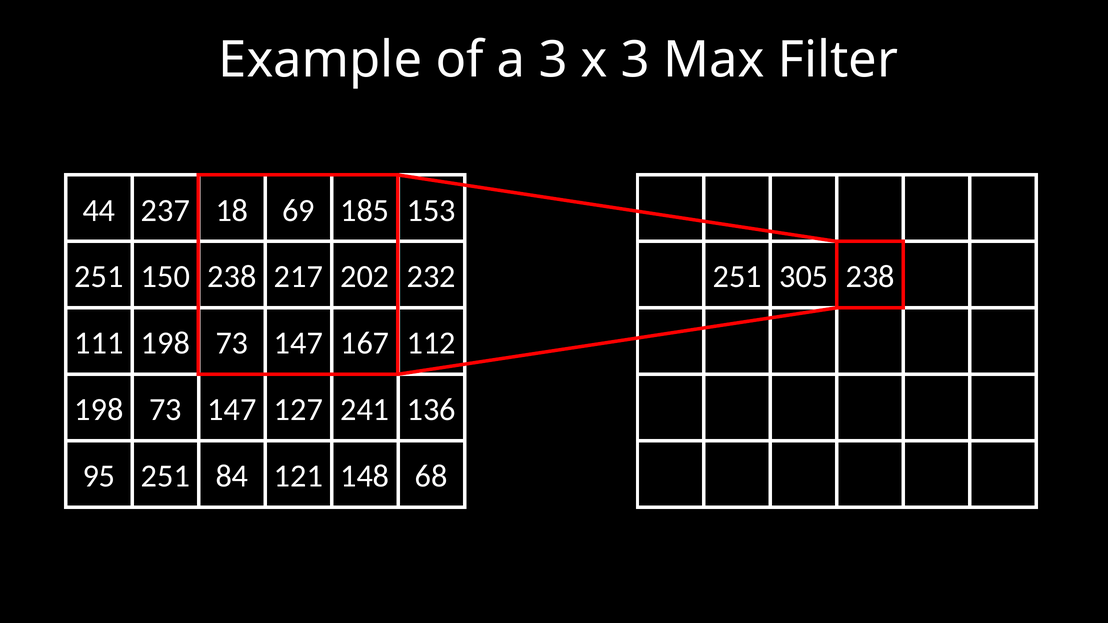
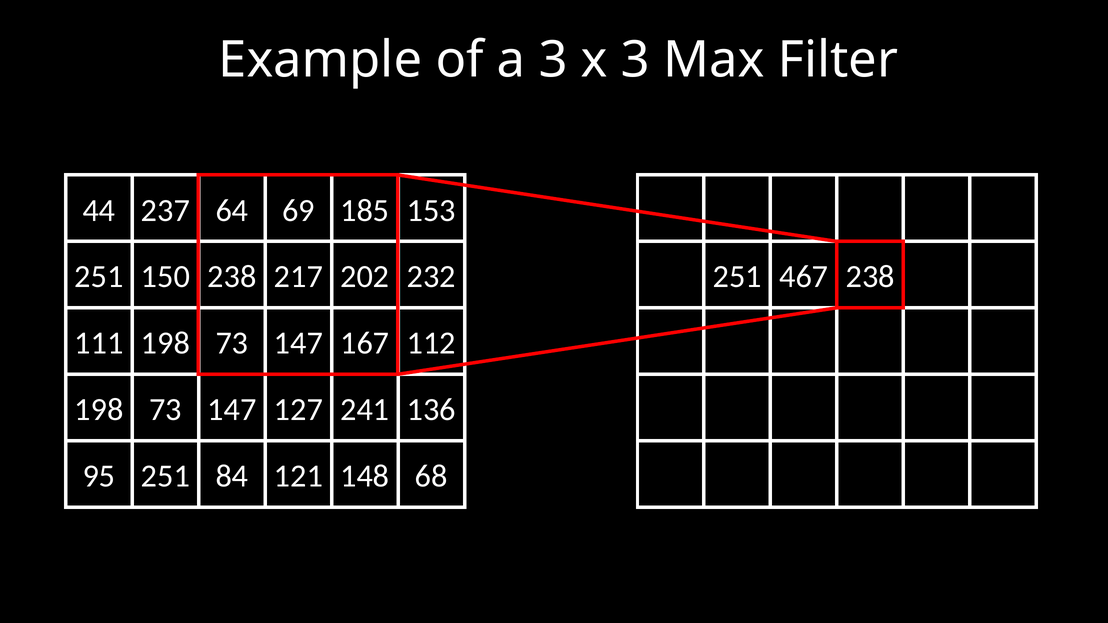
18: 18 -> 64
305: 305 -> 467
